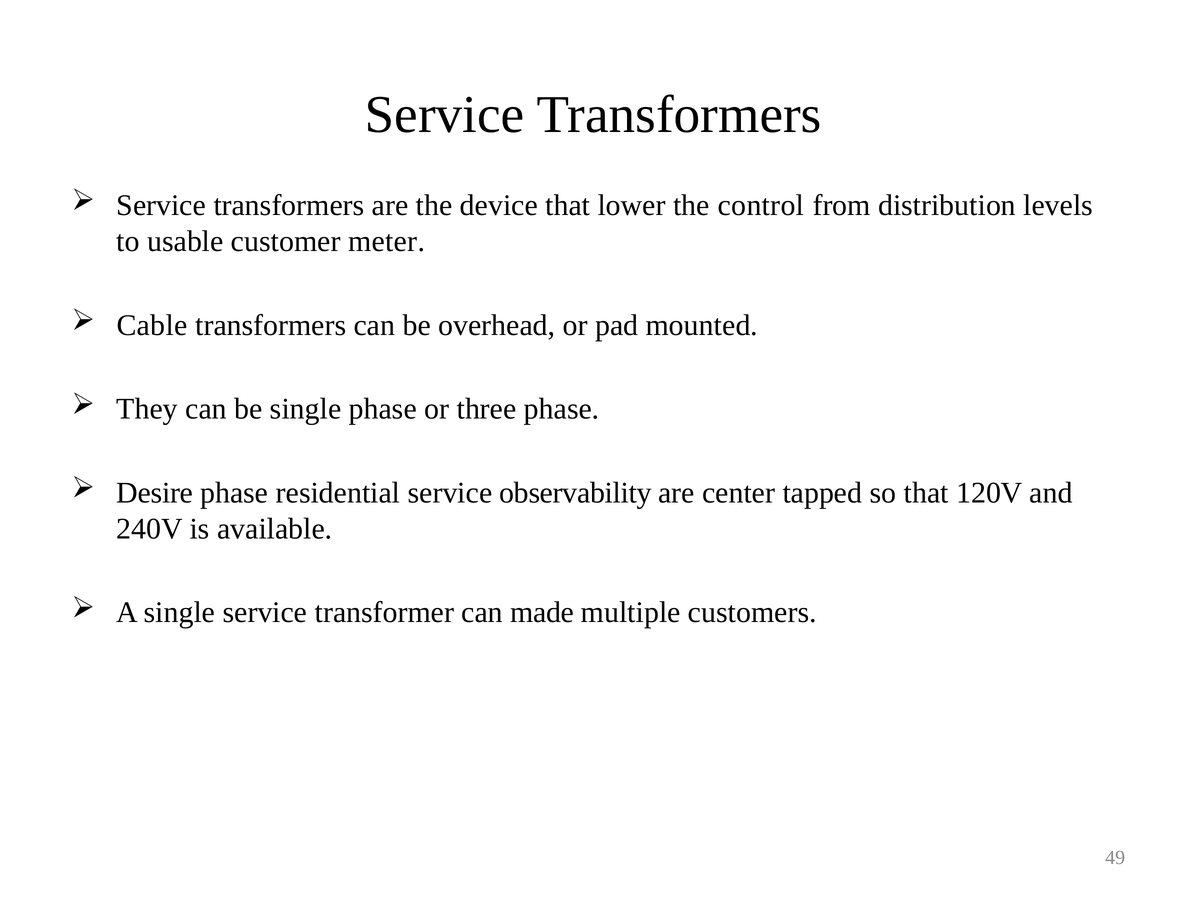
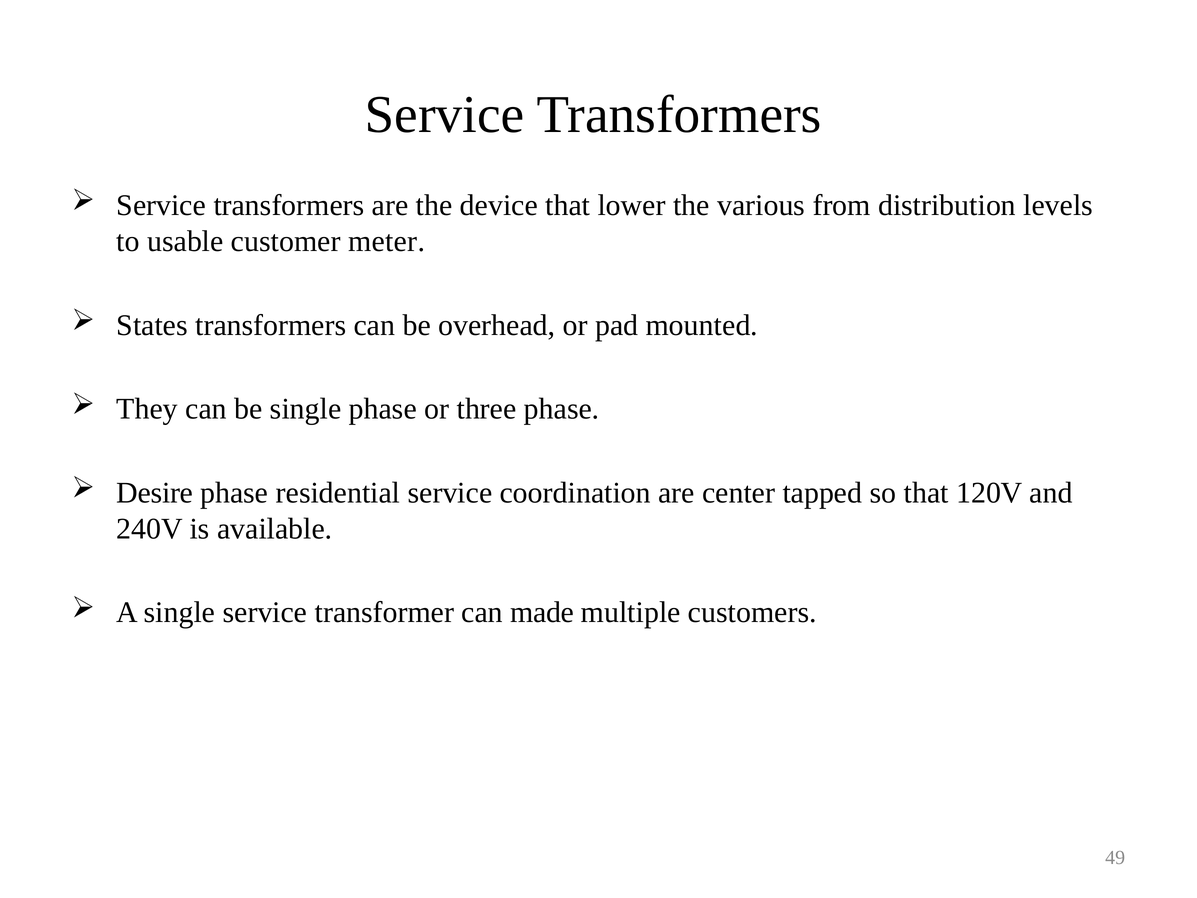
control: control -> various
Cable: Cable -> States
observability: observability -> coordination
